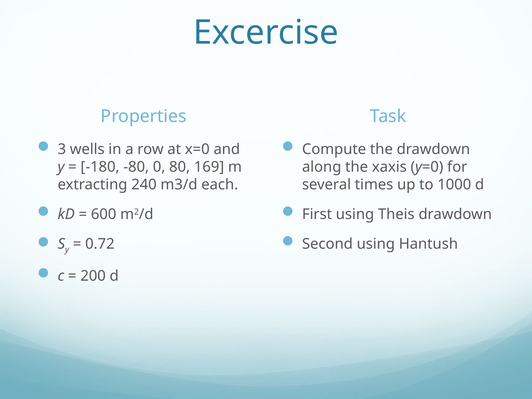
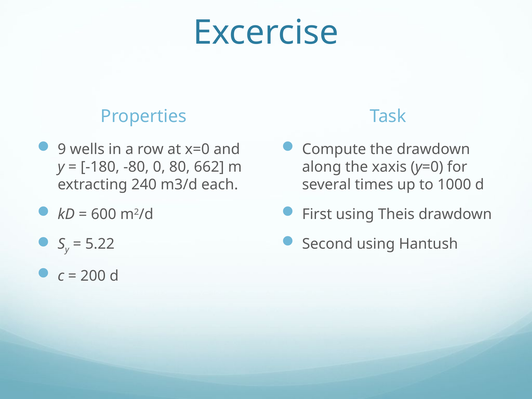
3: 3 -> 9
169: 169 -> 662
0.72: 0.72 -> 5.22
